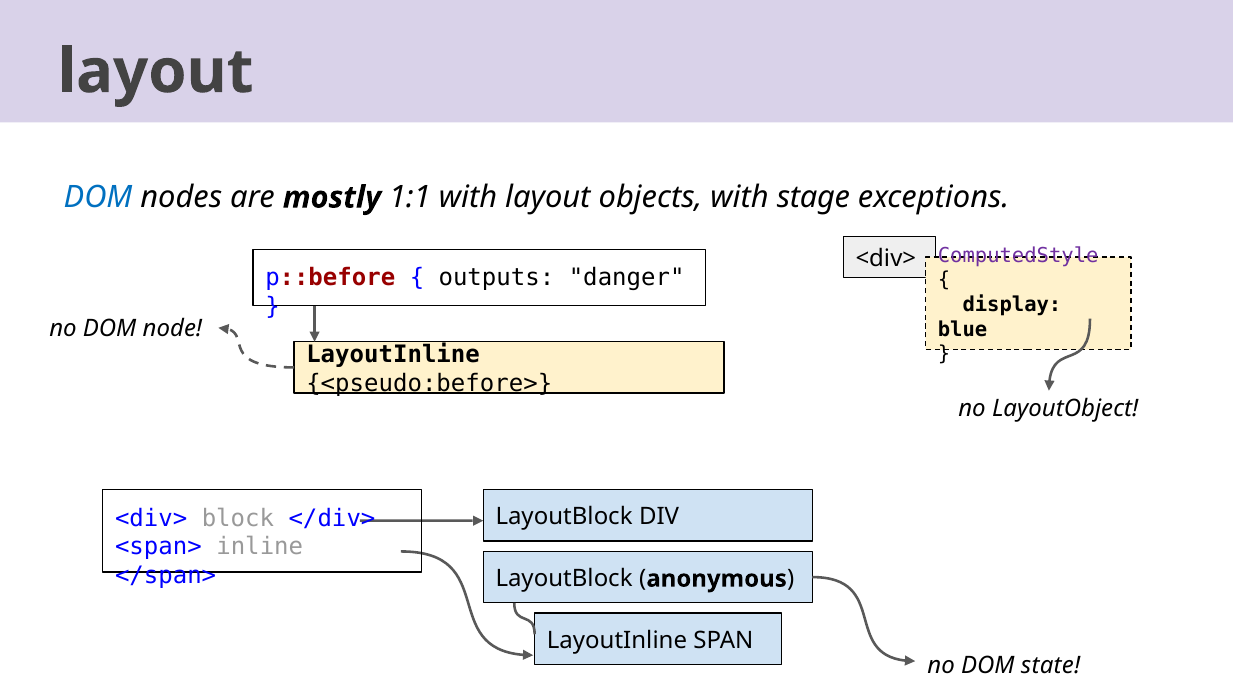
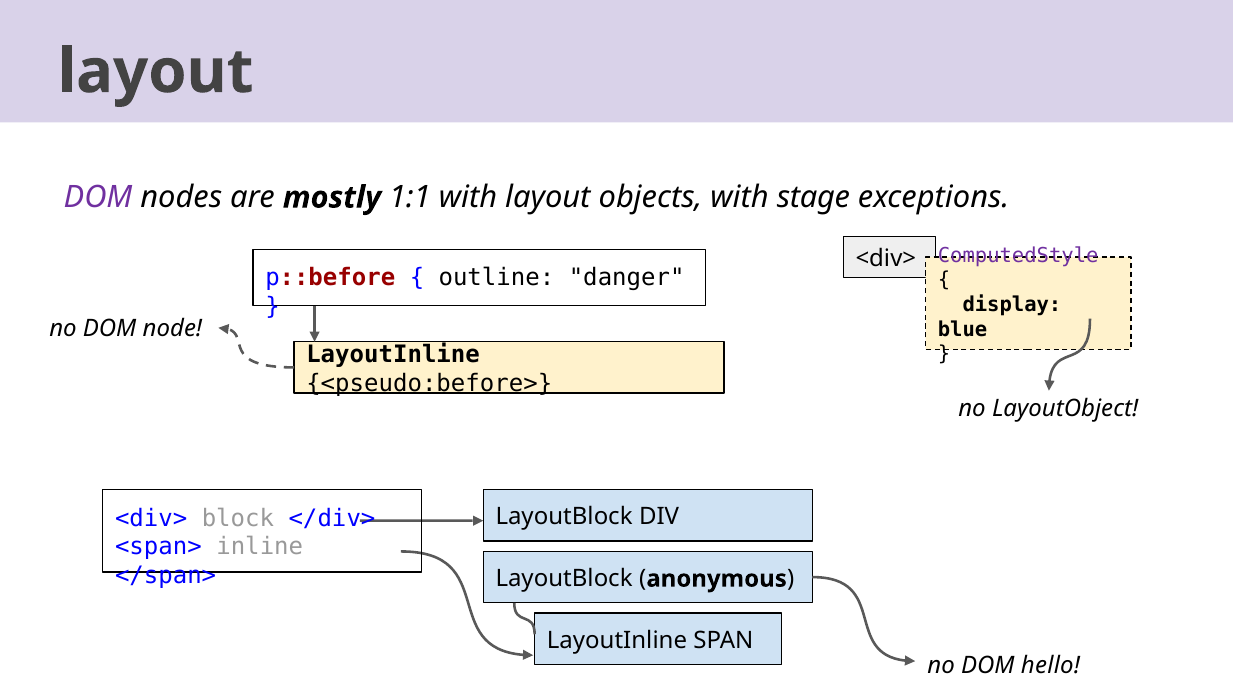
DOM at (98, 198) colour: blue -> purple
outputs: outputs -> outline
state: state -> hello
